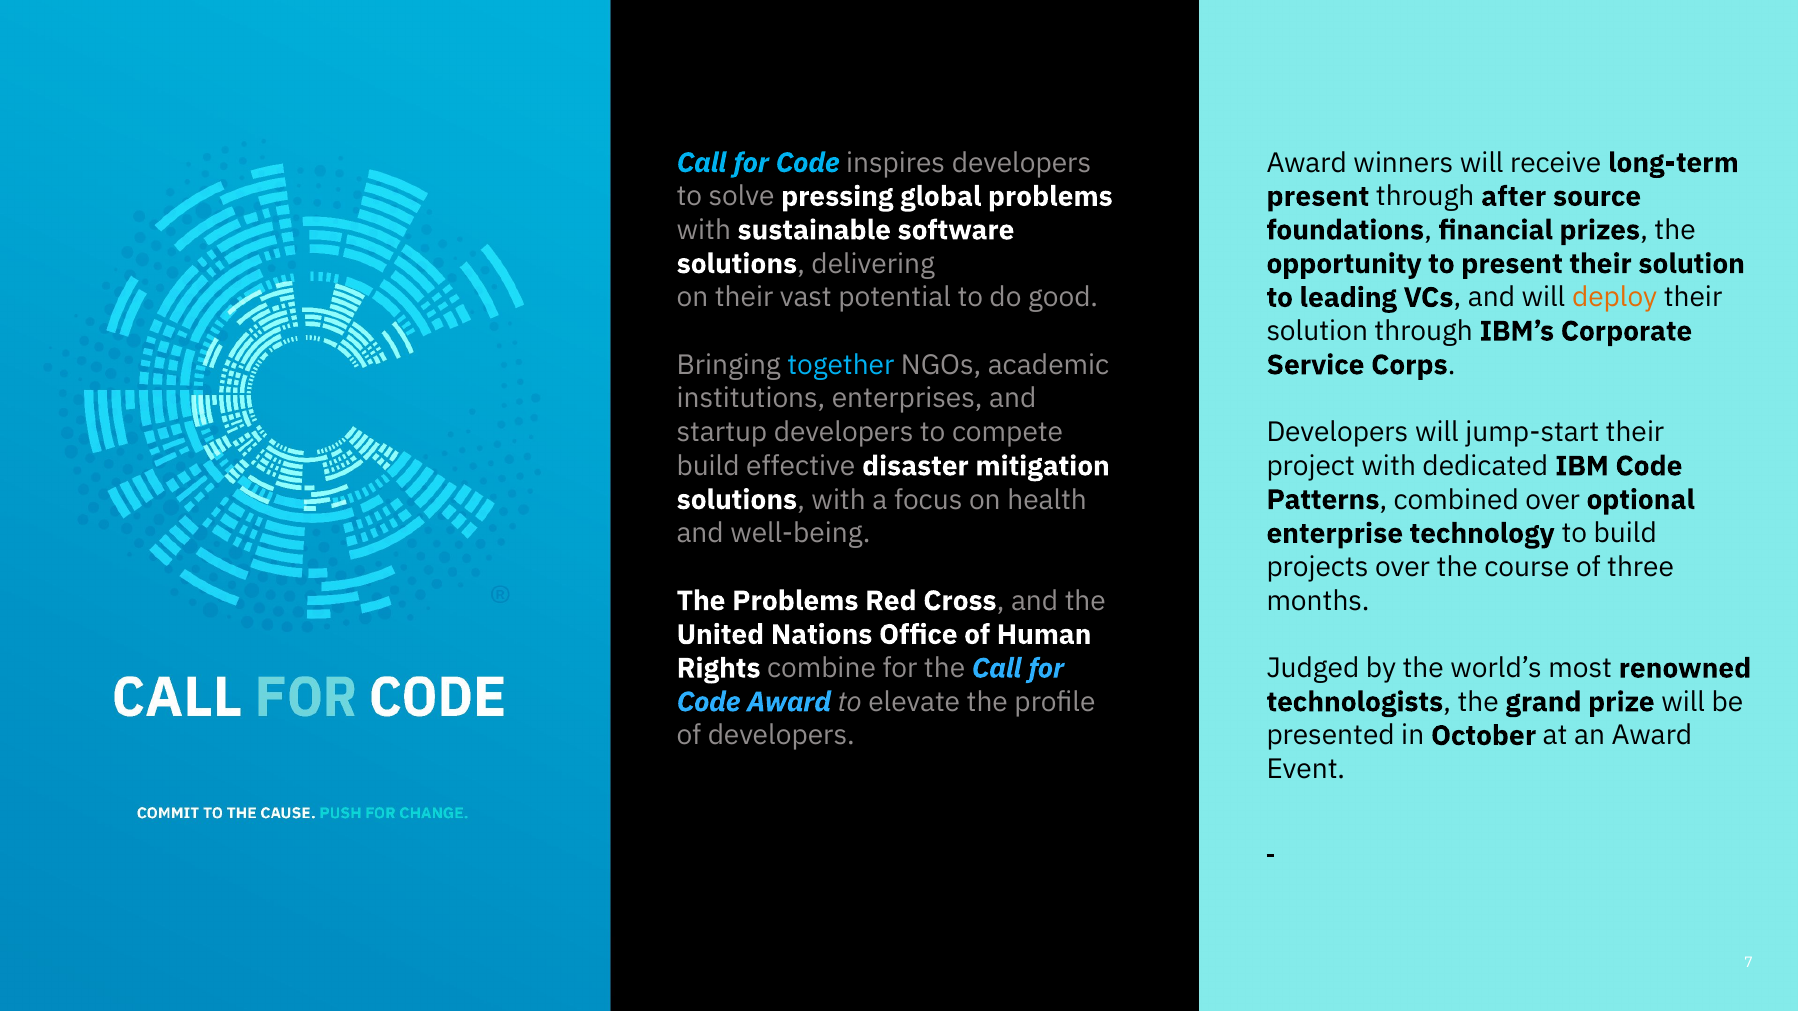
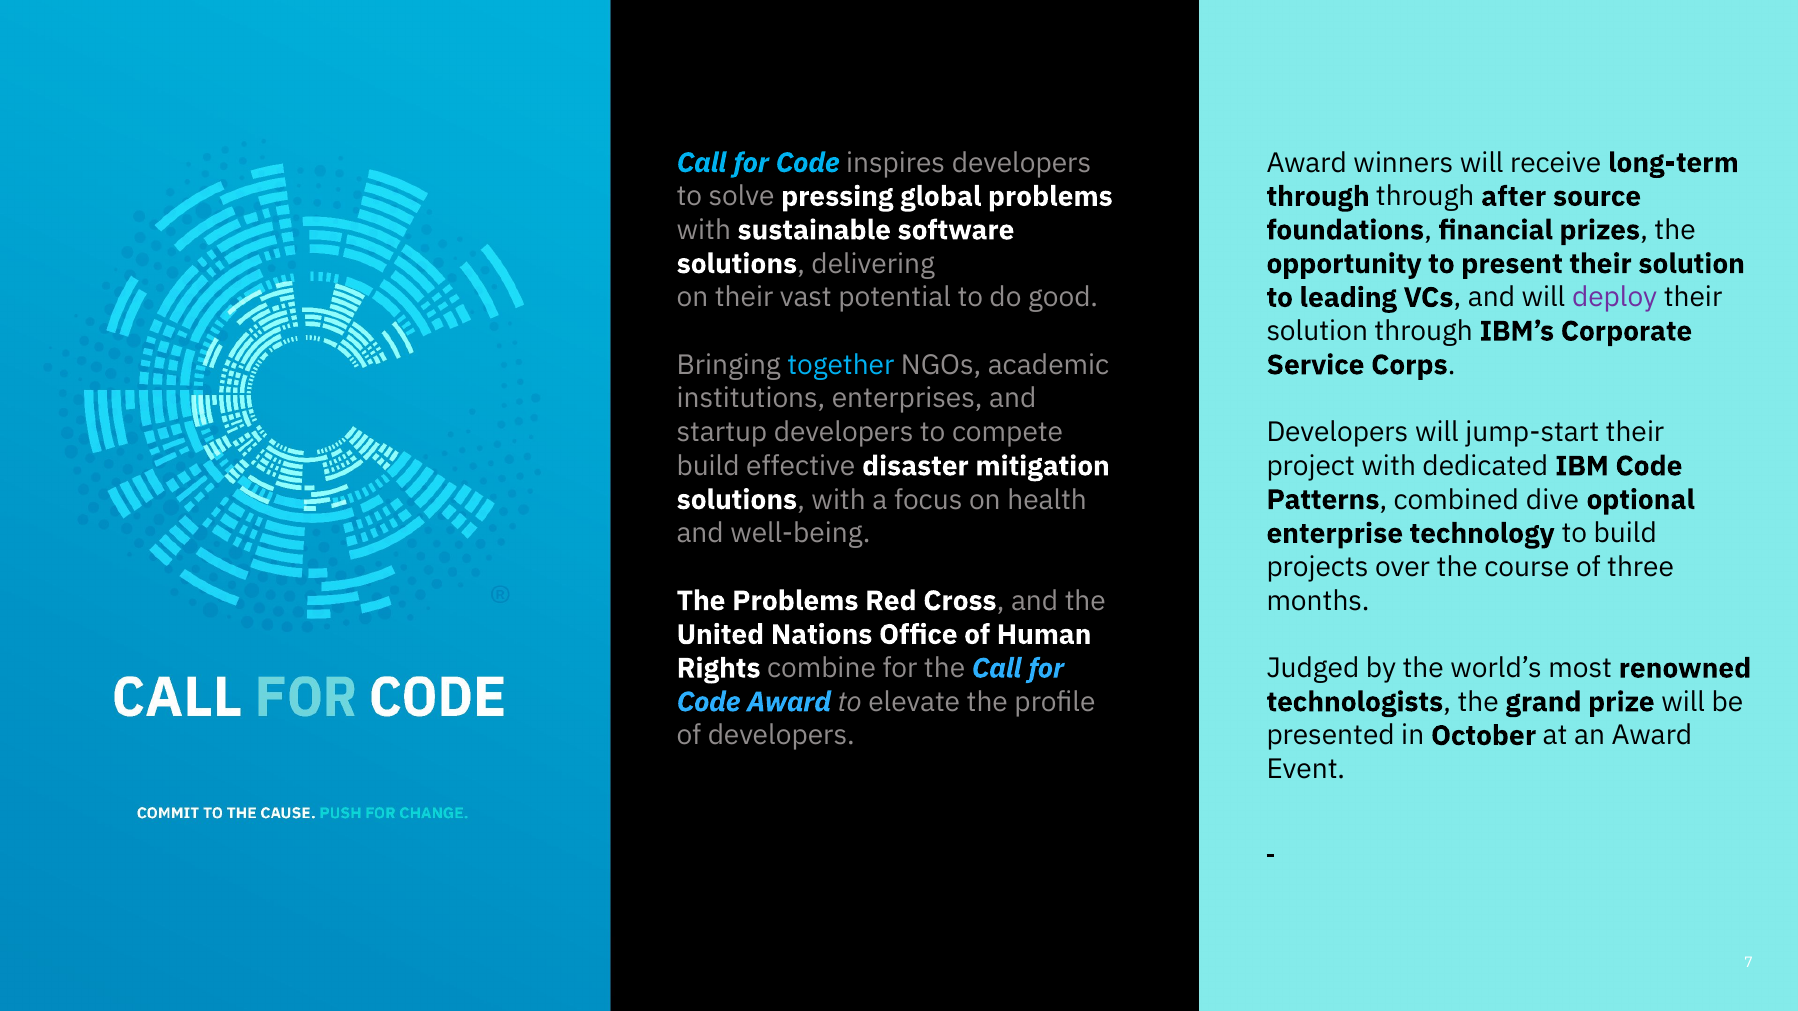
present at (1318, 197): present -> through
deploy colour: orange -> purple
combined over: over -> dive
